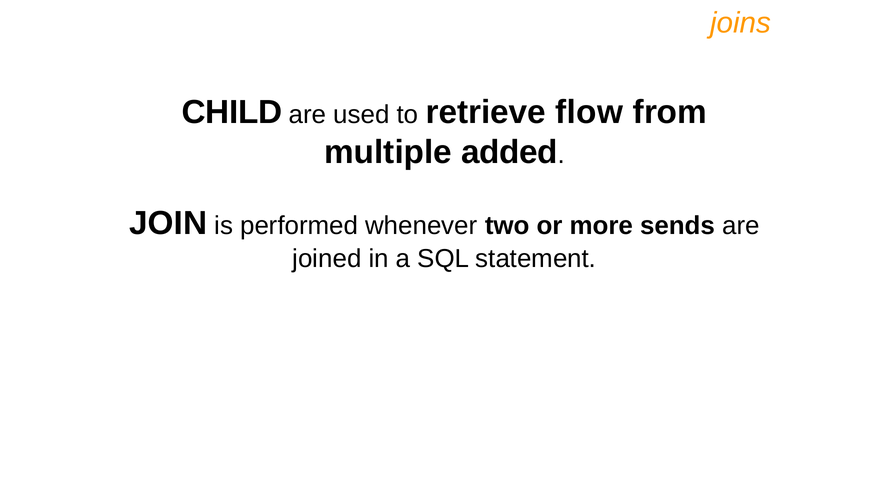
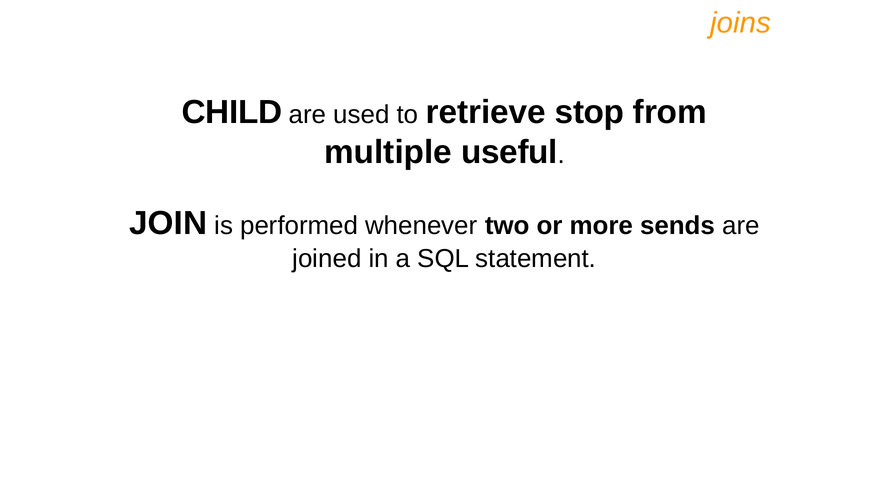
flow: flow -> stop
added: added -> useful
